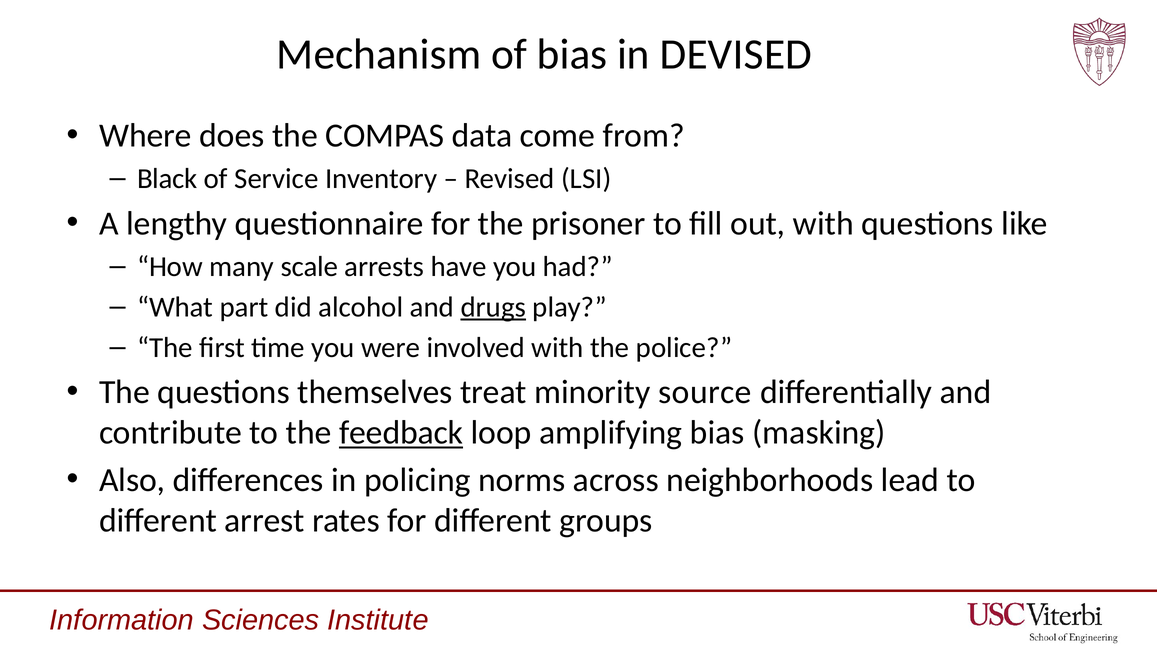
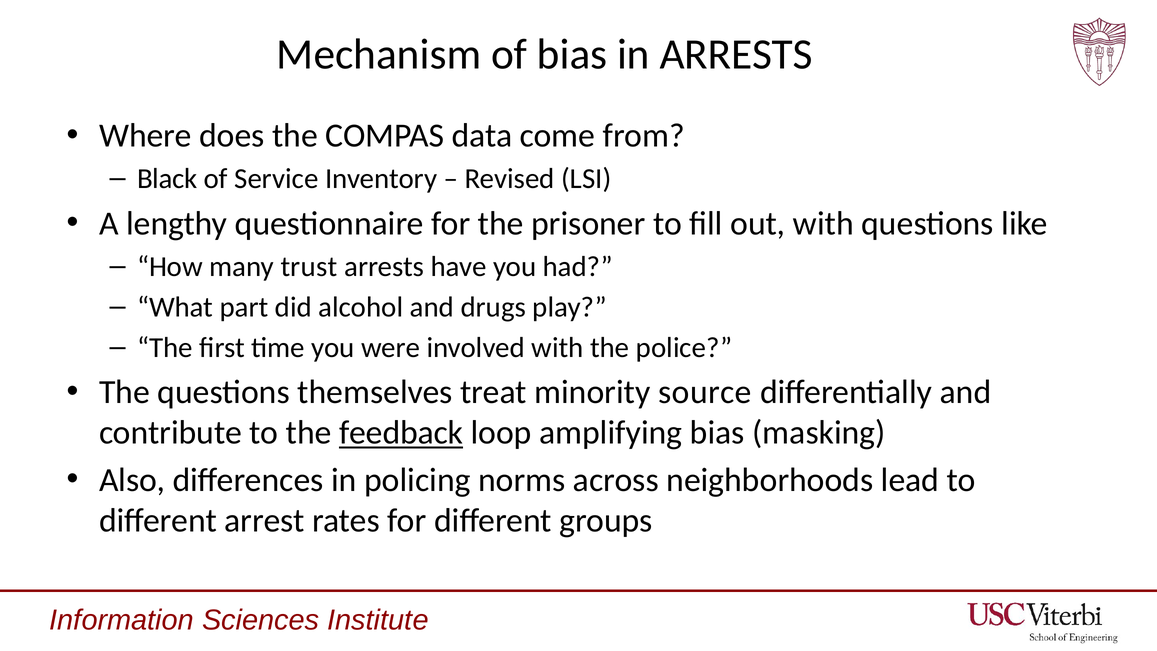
in DEVISED: DEVISED -> ARRESTS
scale: scale -> trust
drugs underline: present -> none
